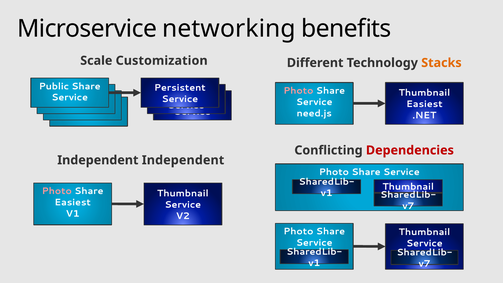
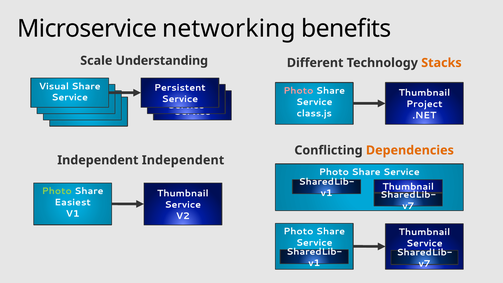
Customization: Customization -> Understanding
Public: Public -> Visual
Easiest at (424, 104): Easiest -> Project
need.js: need.js -> class.js
Dependencies colour: red -> orange
Photo at (57, 191) colour: pink -> light green
